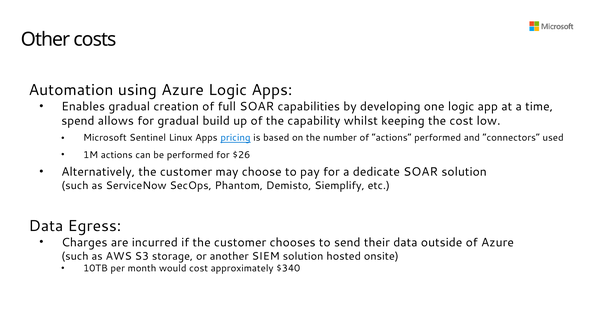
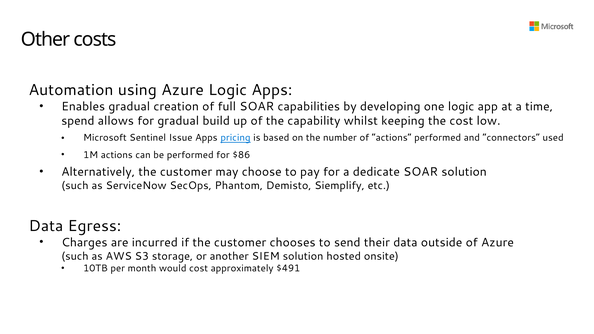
Linux: Linux -> Issue
$26: $26 -> $86
$340: $340 -> $491
